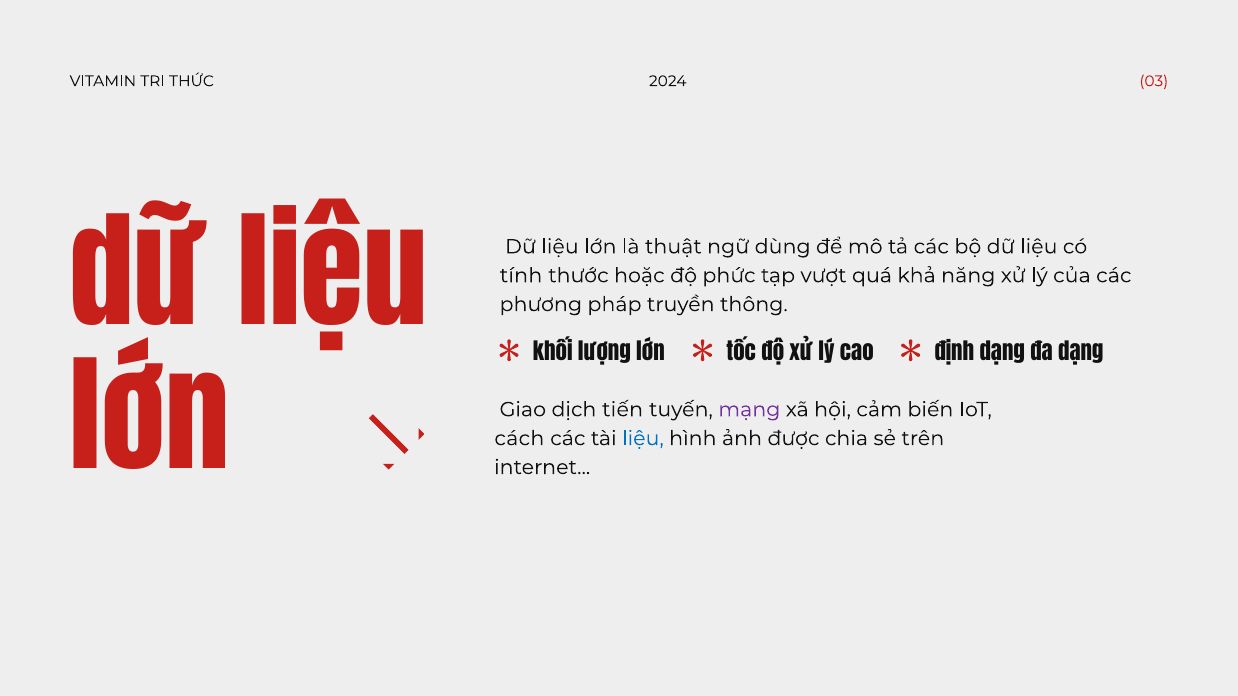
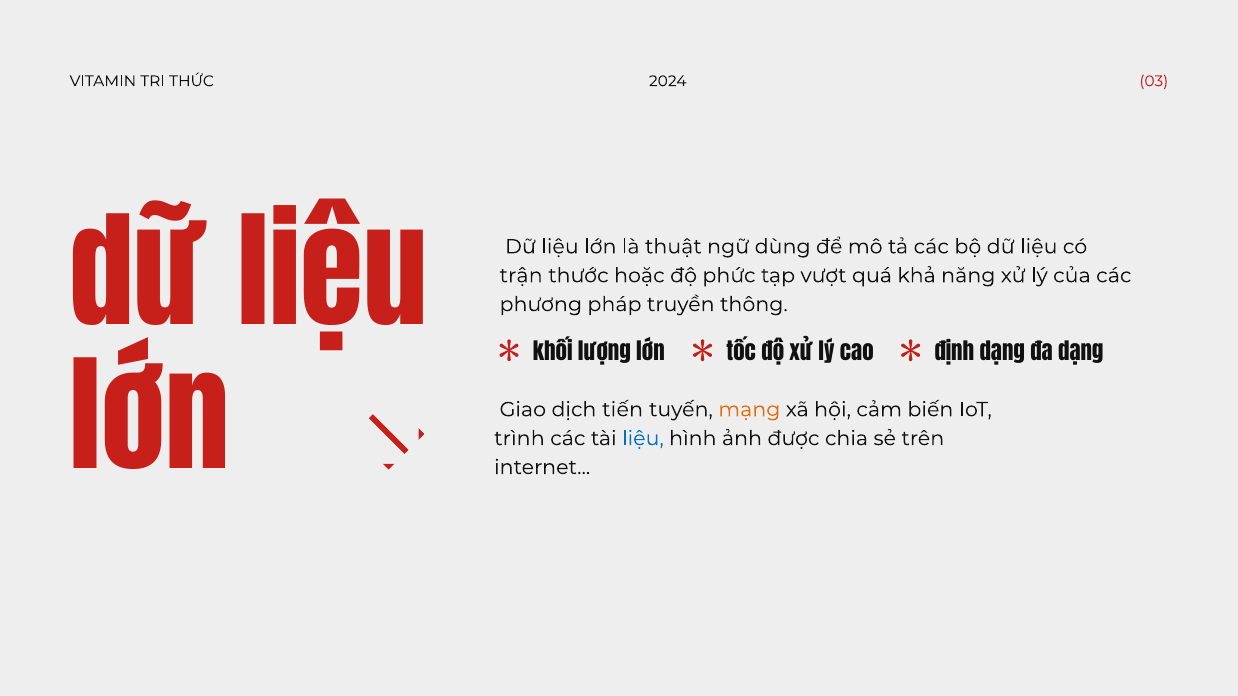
tính: tính -> trận
mạng colour: purple -> orange
cách: cách -> trình
